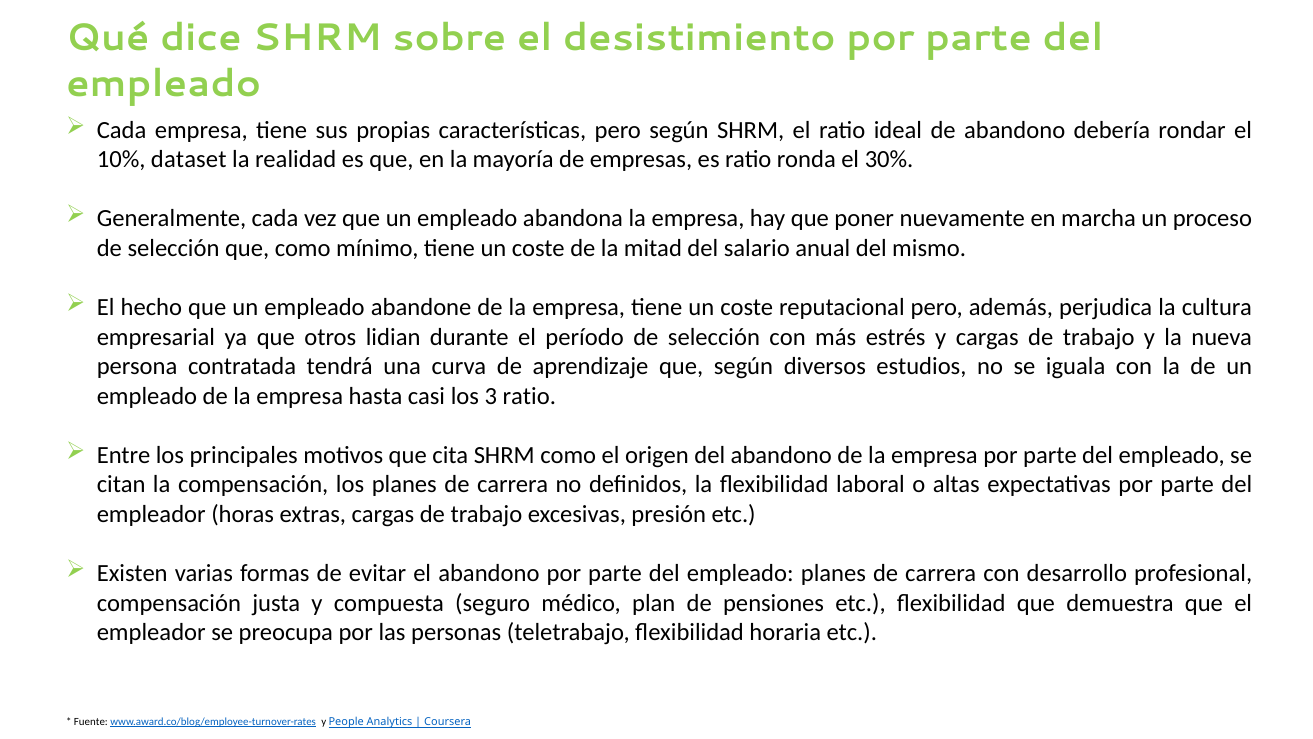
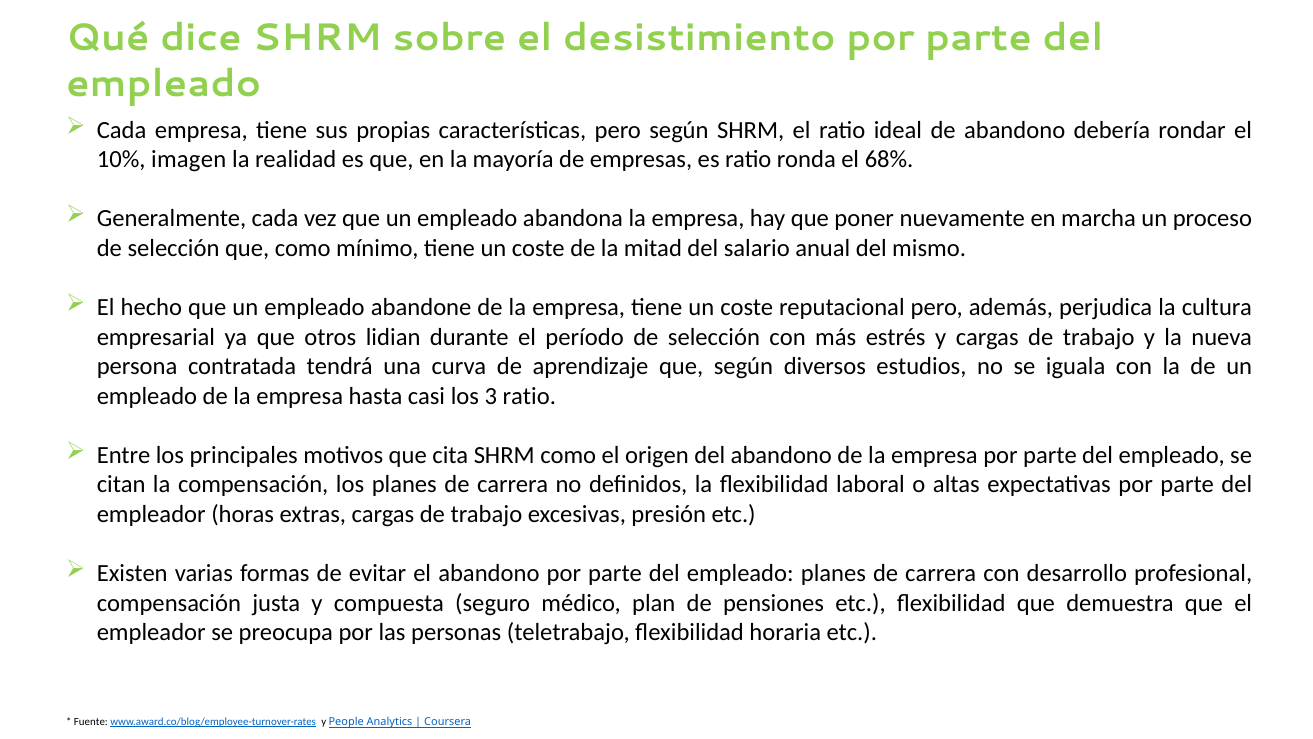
dataset: dataset -> imagen
30%: 30% -> 68%
